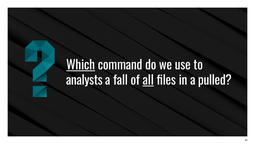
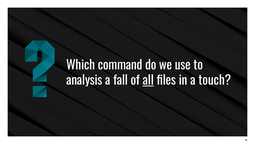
Which underline: present -> none
analysts: analysts -> analysis
pulled: pulled -> touch
